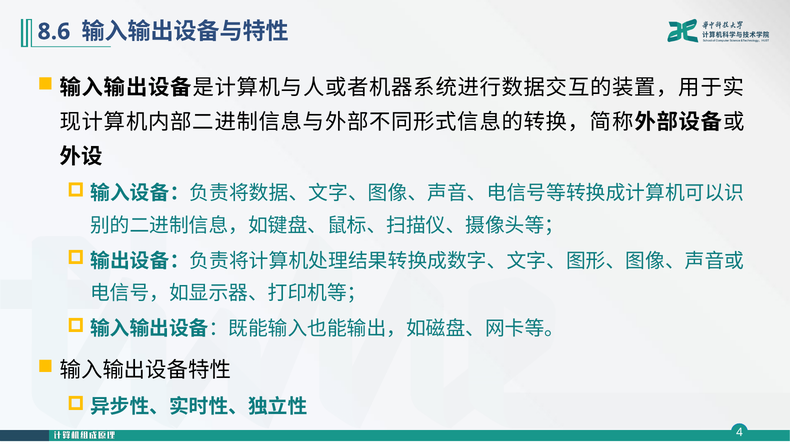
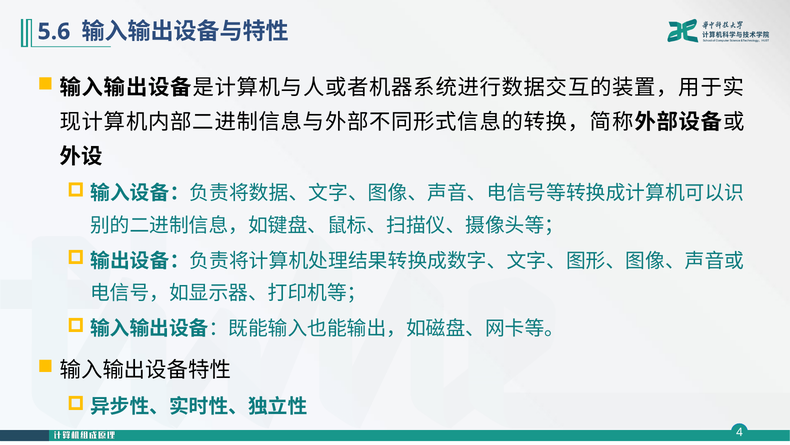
8.6: 8.6 -> 5.6
